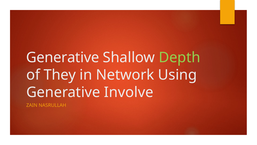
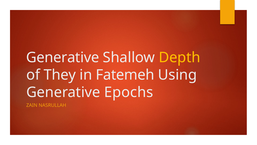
Depth colour: light green -> yellow
Network: Network -> Fatemeh
Involve: Involve -> Epochs
